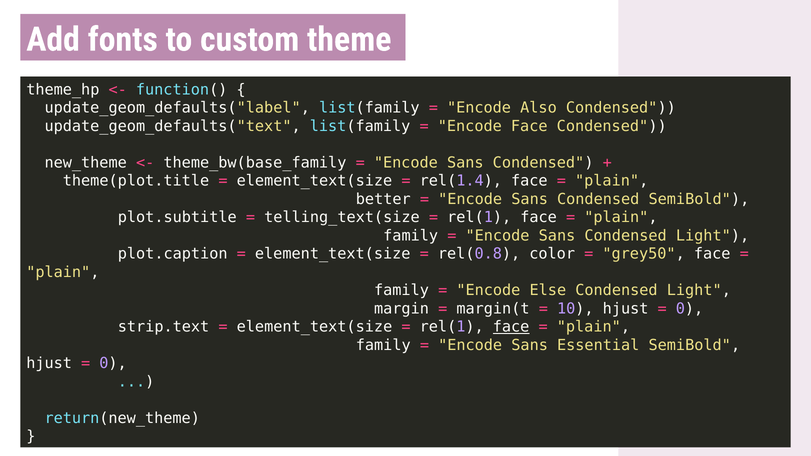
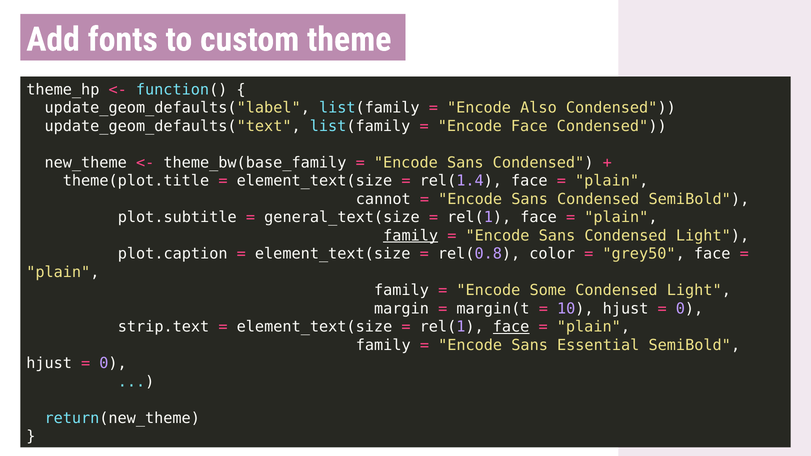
better: better -> cannot
telling_text(size: telling_text(size -> general_text(size
family at (411, 236) underline: none -> present
Else: Else -> Some
